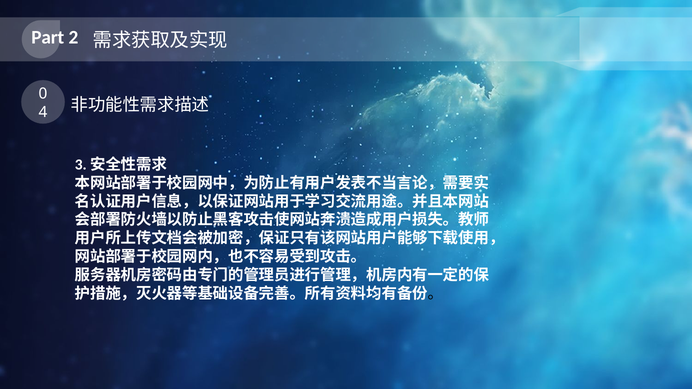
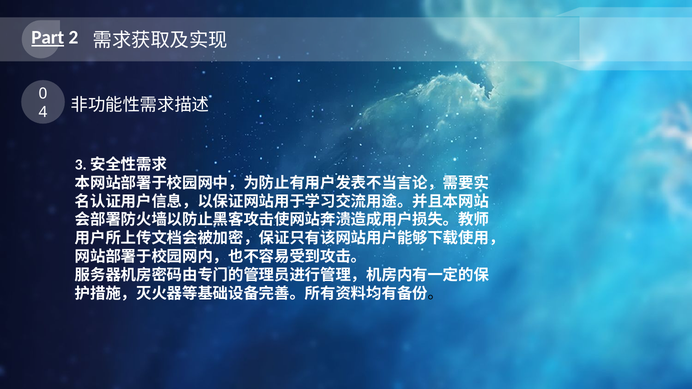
Part underline: none -> present
